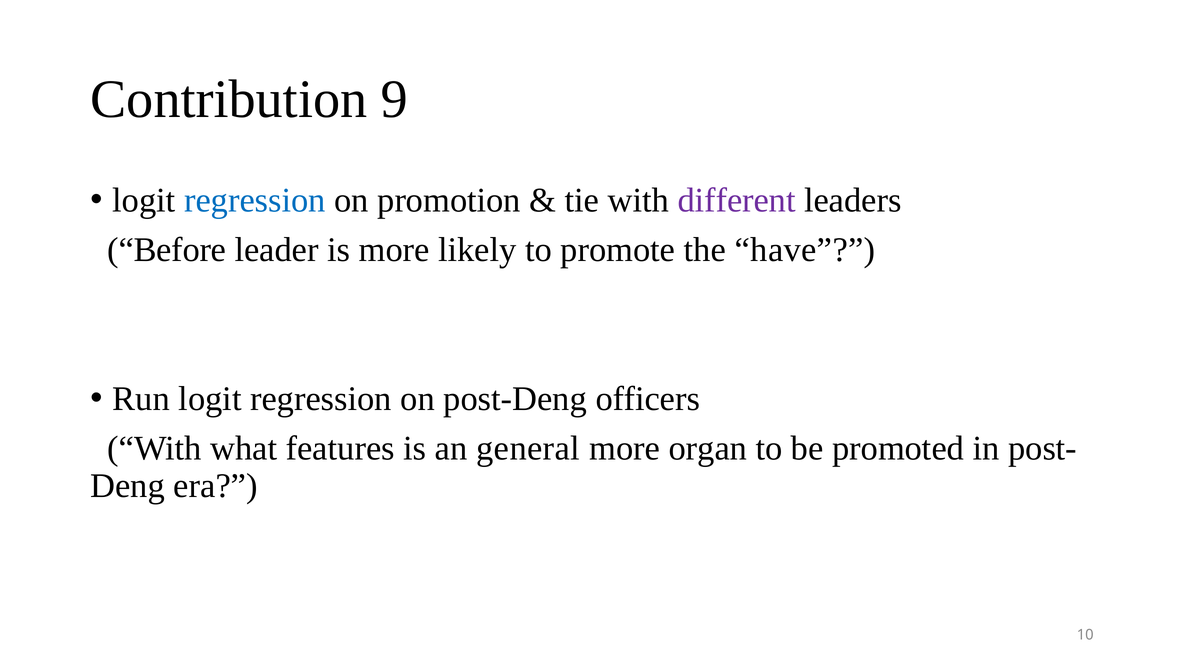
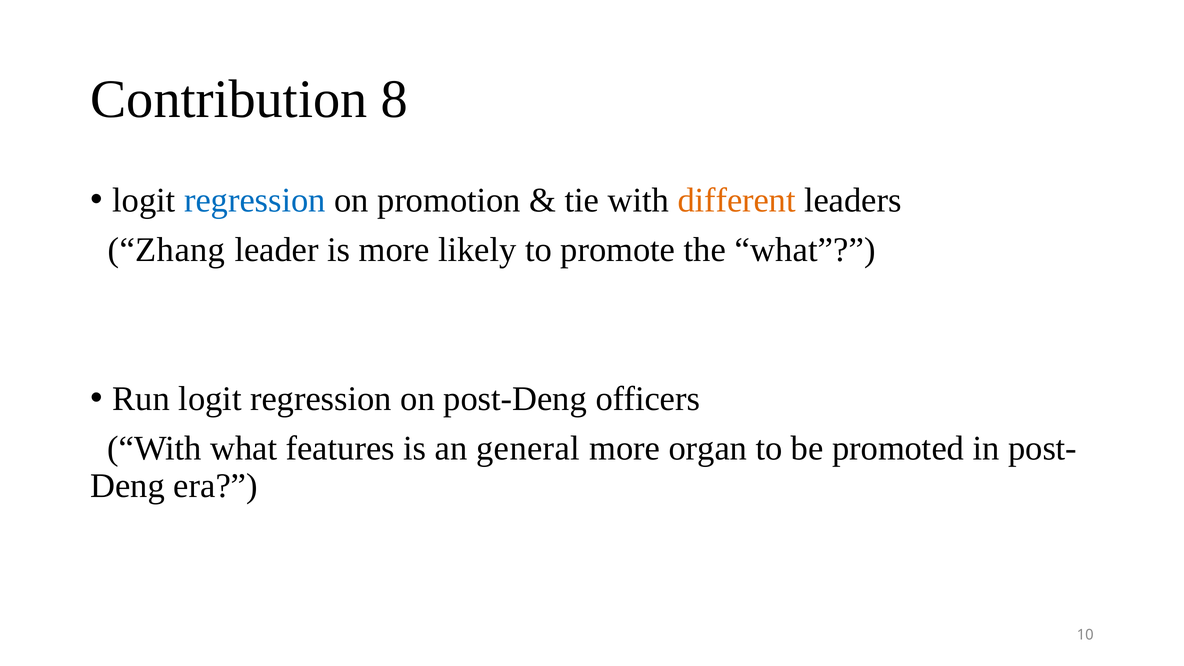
9: 9 -> 8
different colour: purple -> orange
Before: Before -> Zhang
the have: have -> what
